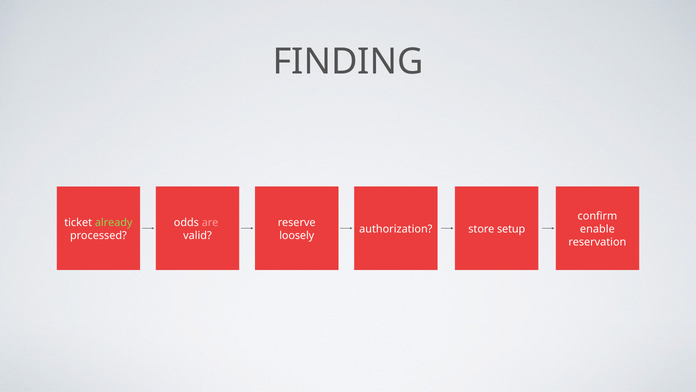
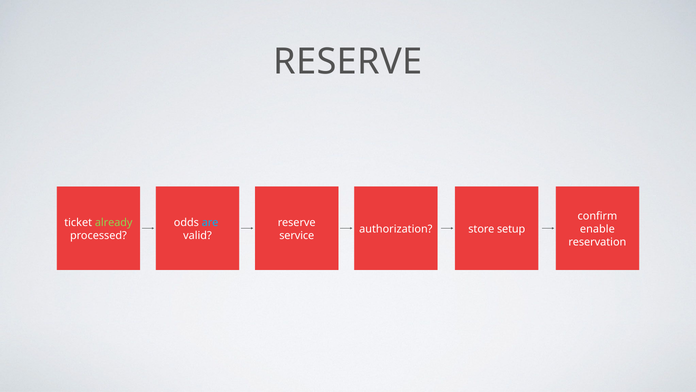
FINDING at (348, 62): FINDING -> RESERVE
are colour: pink -> light blue
loosely: loosely -> service
